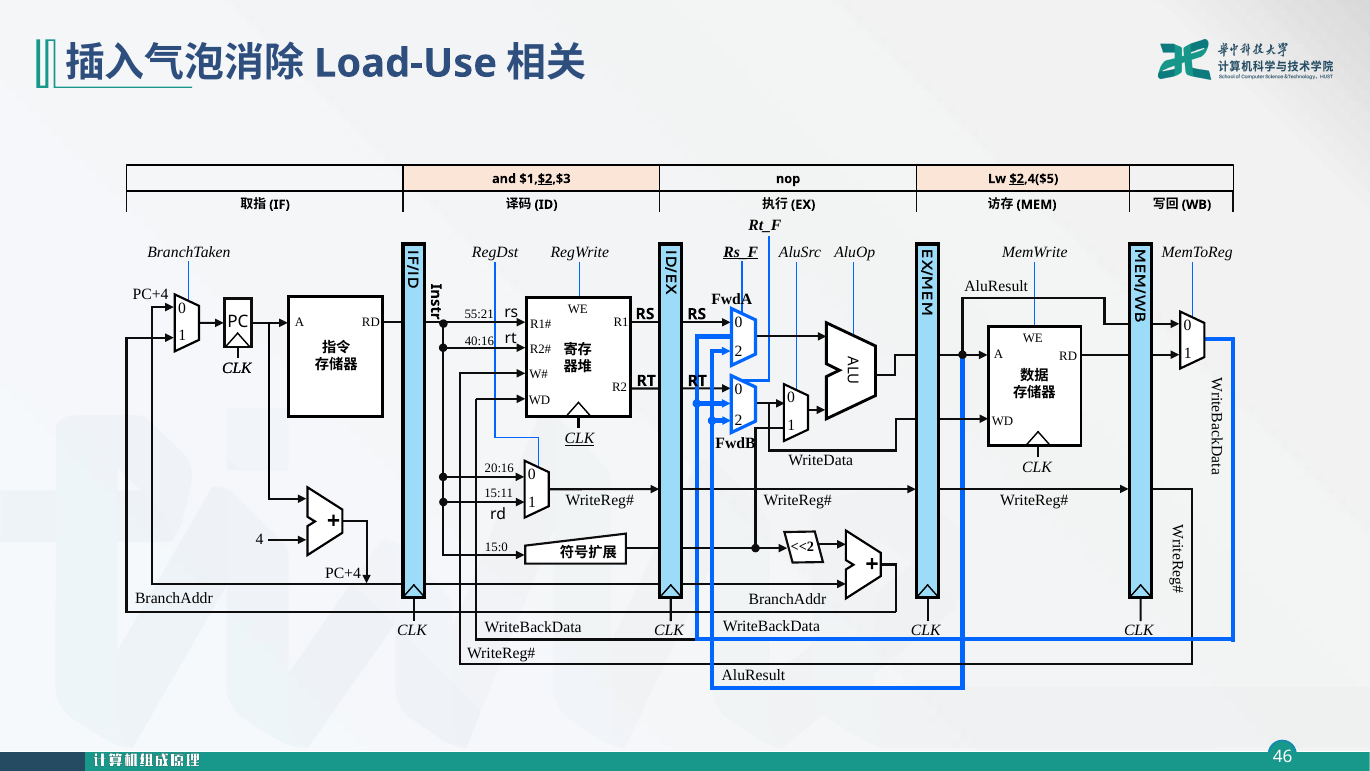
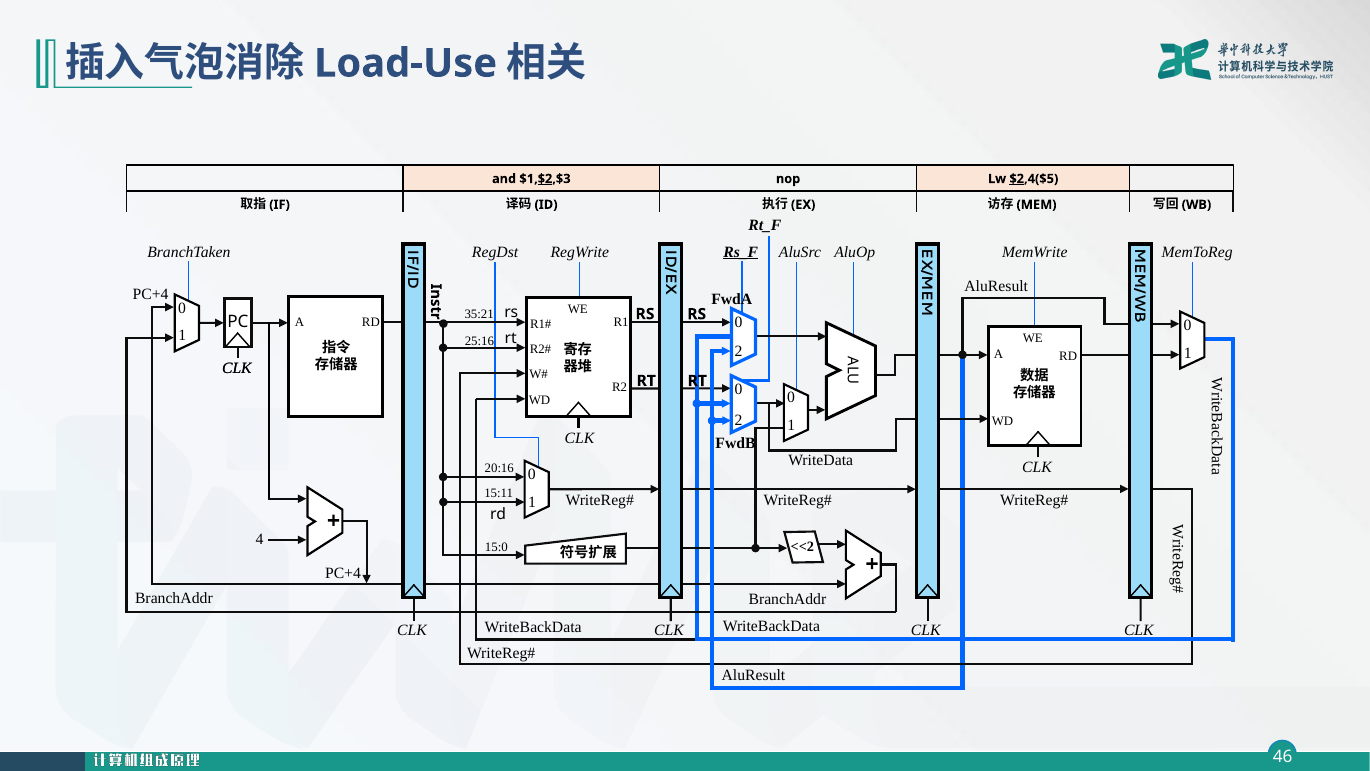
55:21: 55:21 -> 35:21
40:16: 40:16 -> 25:16
CLK at (579, 438) underline: present -> none
